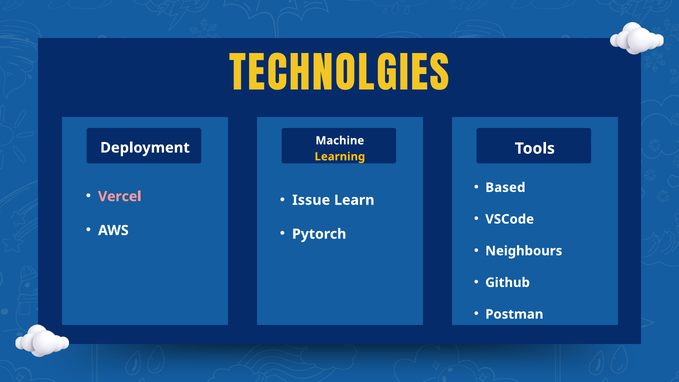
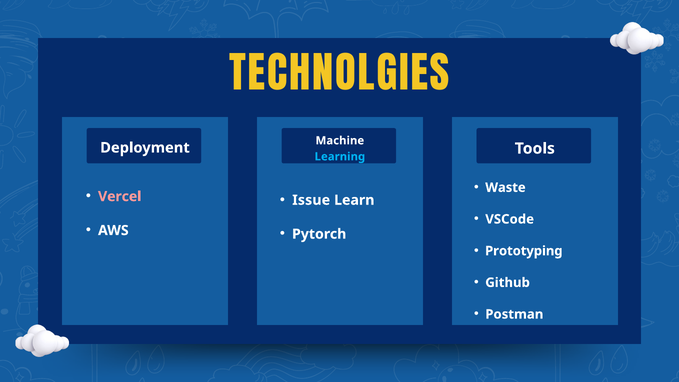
Learning colour: yellow -> light blue
Based: Based -> Waste
Neighbours: Neighbours -> Prototyping
